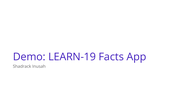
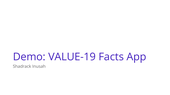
LEARN-19: LEARN-19 -> VALUE-19
